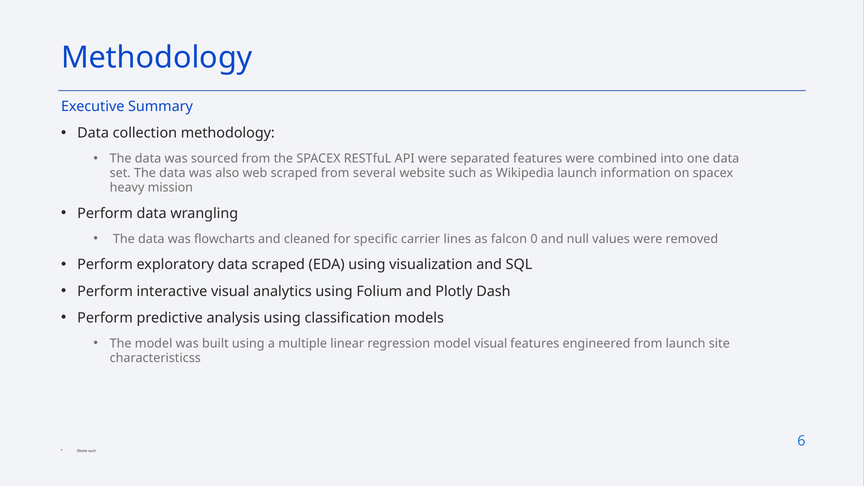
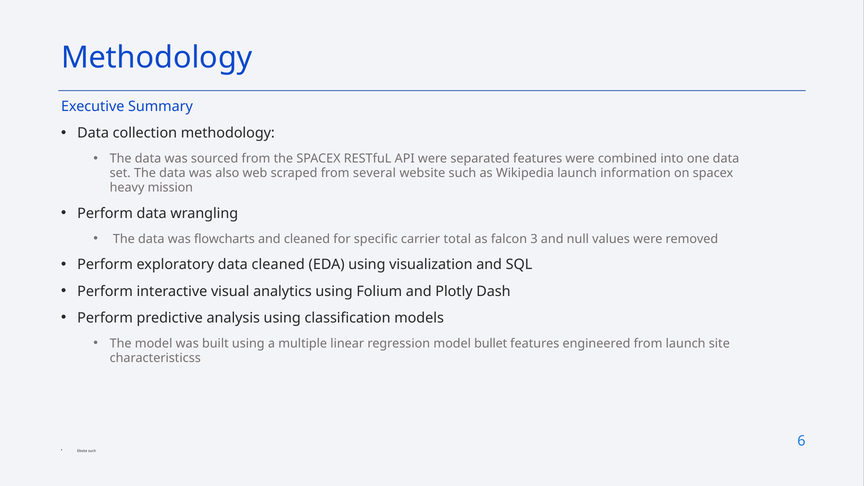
lines: lines -> total
0: 0 -> 3
data scraped: scraped -> cleaned
model visual: visual -> bullet
